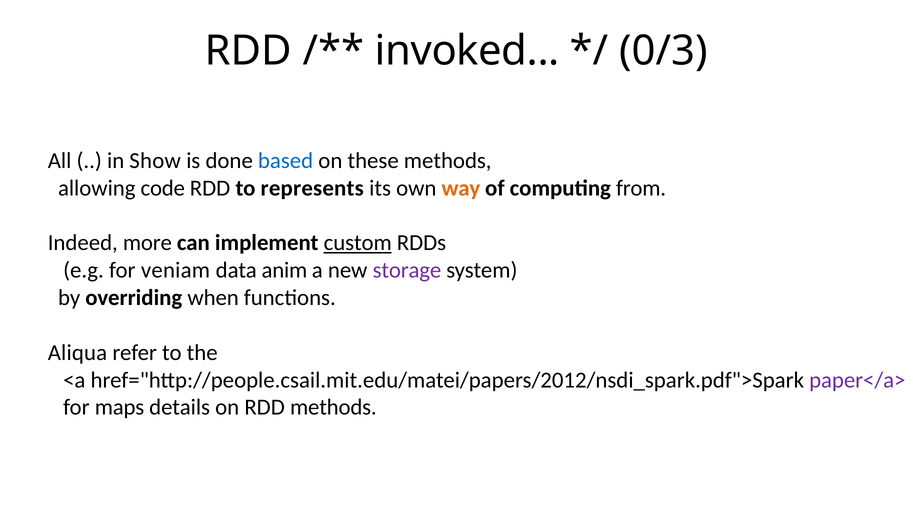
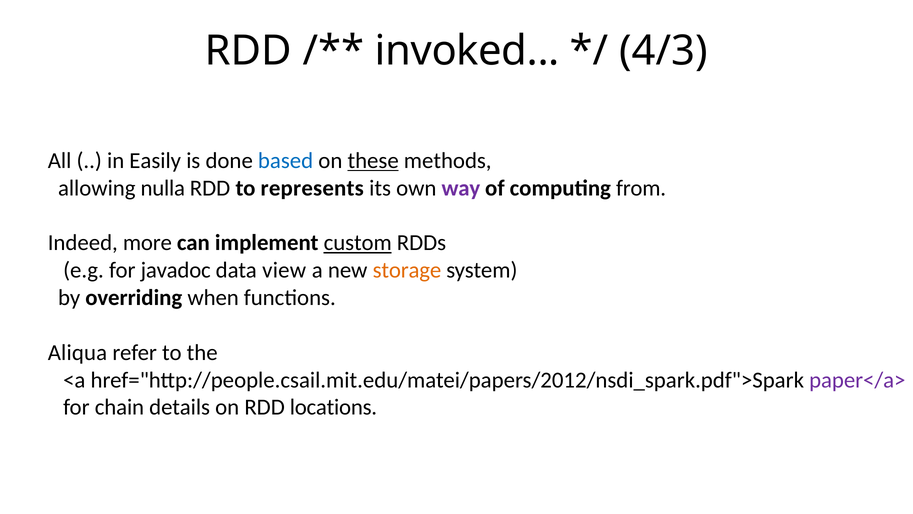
0/3: 0/3 -> 4/3
Show: Show -> Easily
these underline: none -> present
code: code -> nulla
way colour: orange -> purple
veniam: veniam -> javadoc
anim: anim -> view
storage colour: purple -> orange
maps: maps -> chain
RDD methods: methods -> locations
